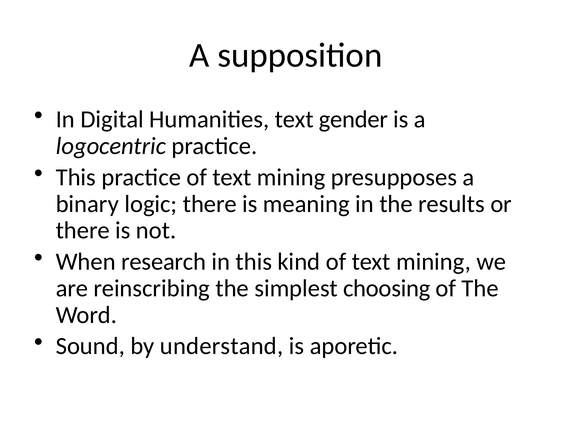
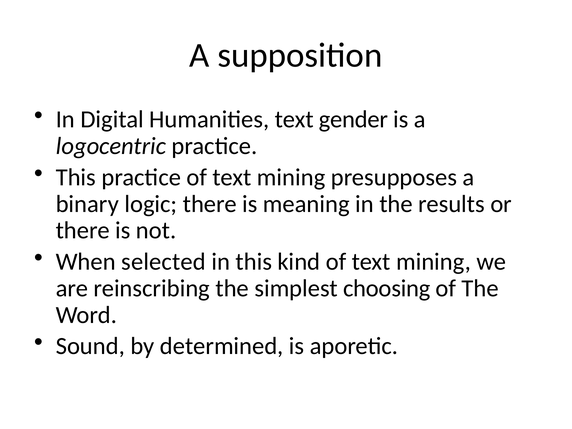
research: research -> selected
understand: understand -> determined
